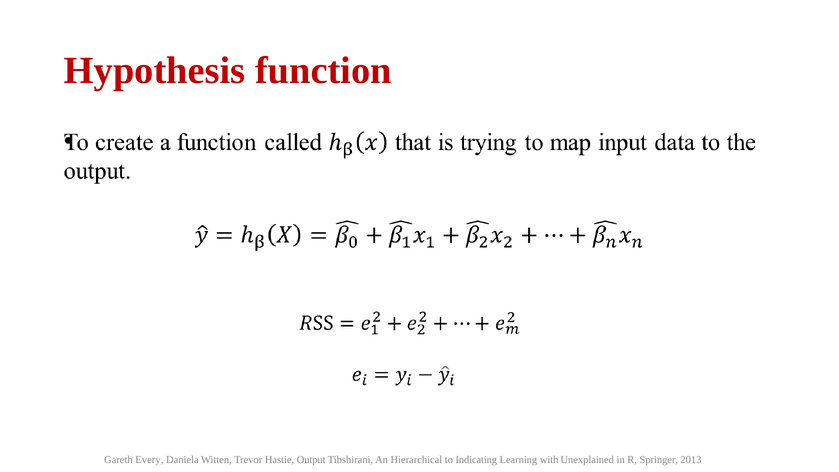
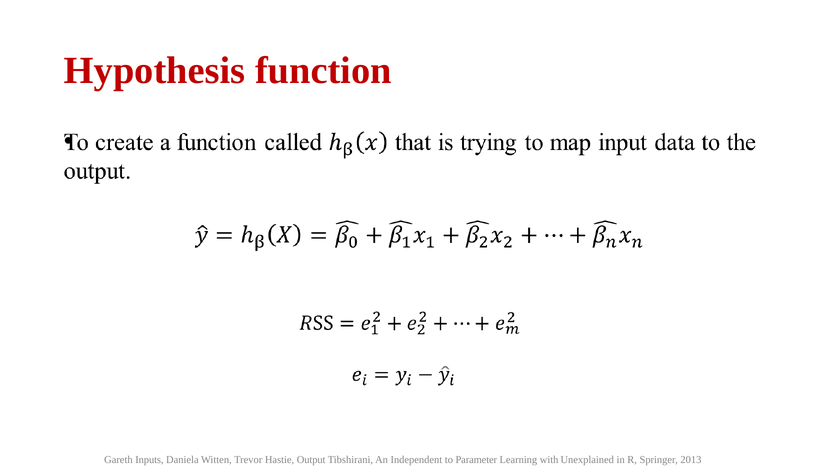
Every: Every -> Inputs
Hierarchical: Hierarchical -> Independent
Indicating: Indicating -> Parameter
